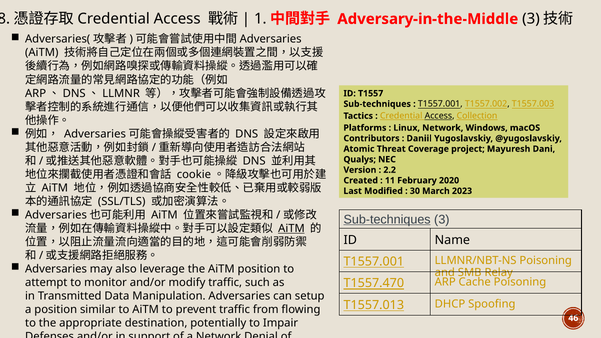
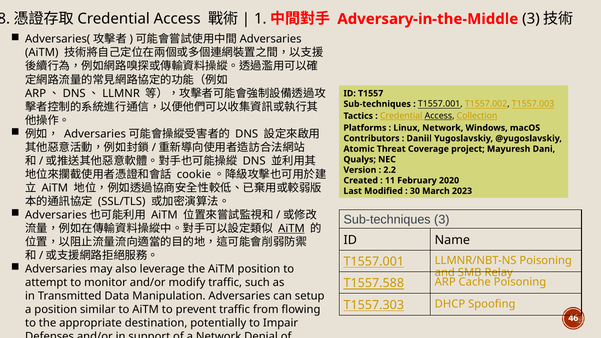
Sub-techniques at (387, 219) underline: present -> none
T1557.470: T1557.470 -> T1557.588
T1557.013: T1557.013 -> T1557.303
